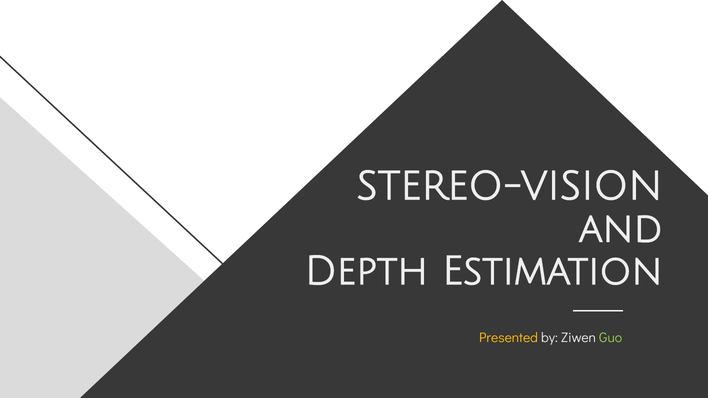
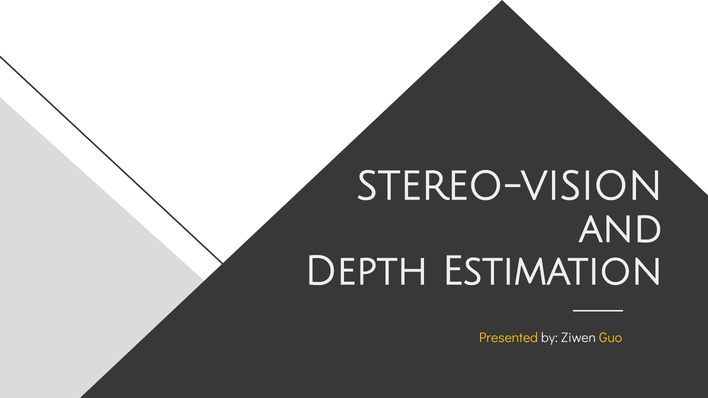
Guo colour: light green -> yellow
